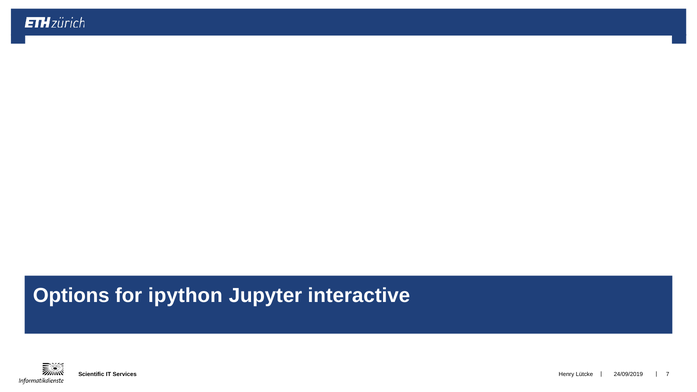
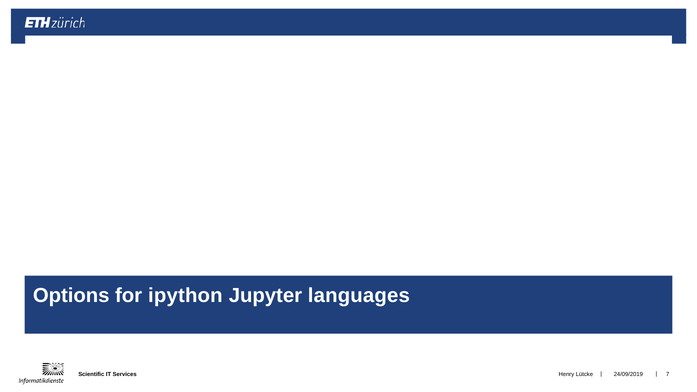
interactive: interactive -> languages
